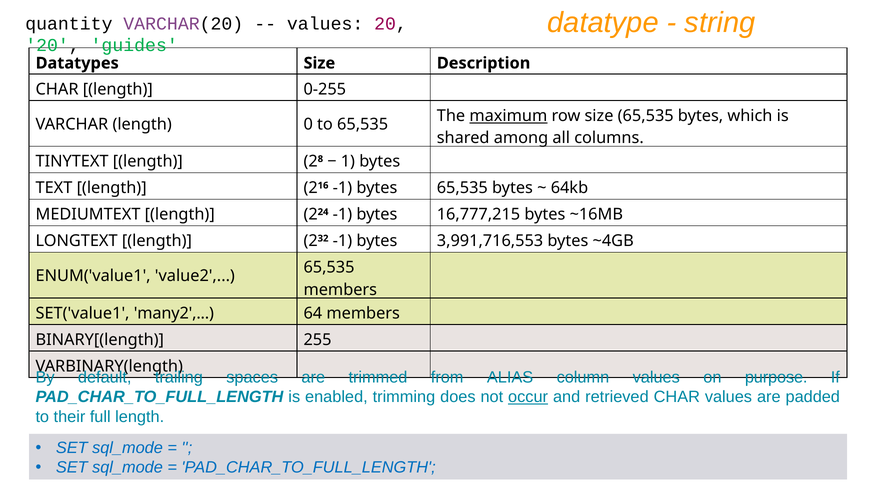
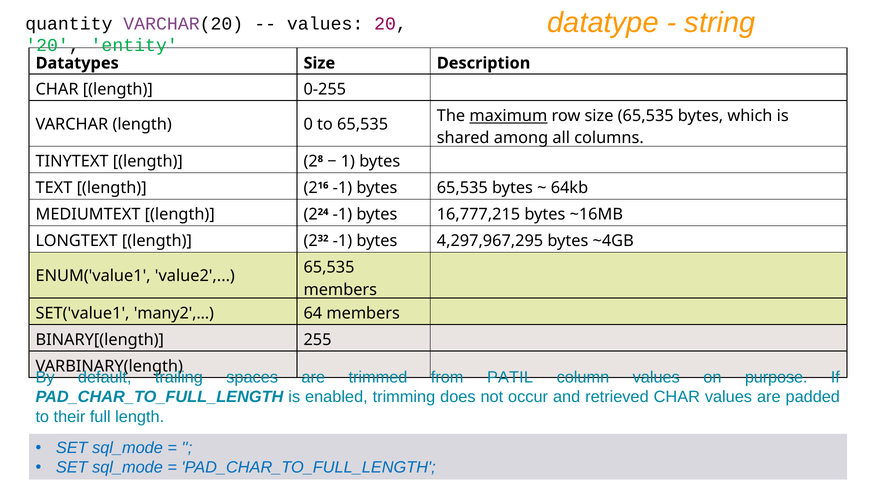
guides: guides -> entity
3,991,716,553: 3,991,716,553 -> 4,297,967,295
ALIAS: ALIAS -> PATIL
occur underline: present -> none
